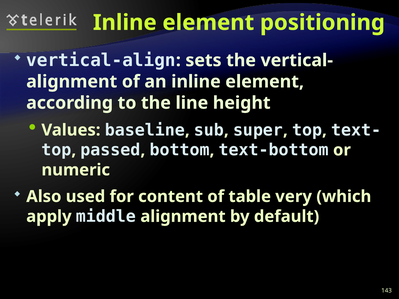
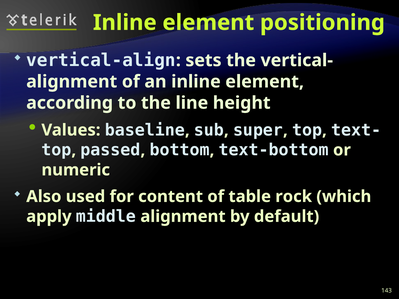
very: very -> rock
